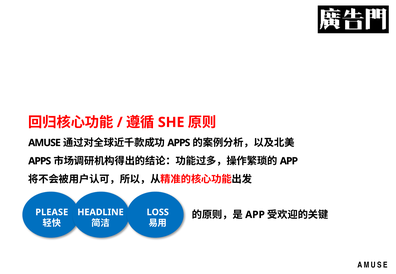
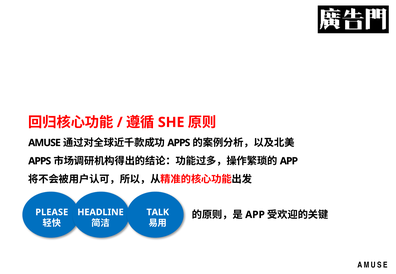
LOSS: LOSS -> TALK
